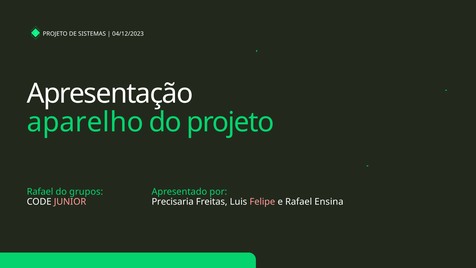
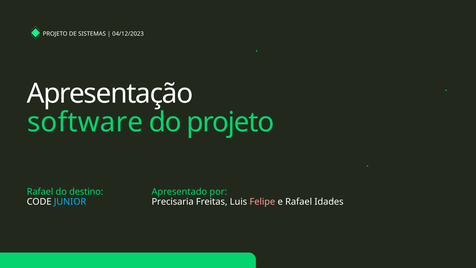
aparelho: aparelho -> software
grupos: grupos -> destino
JUNIOR colour: pink -> light blue
Ensina: Ensina -> Idades
